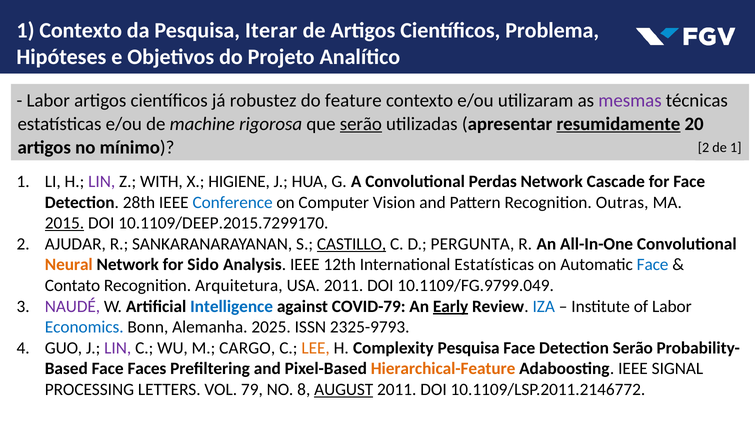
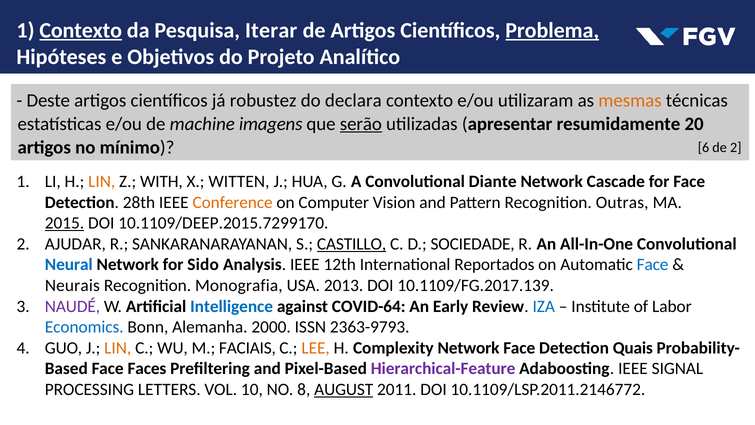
Contexto at (81, 30) underline: none -> present
Problema underline: none -> present
Labor at (48, 100): Labor -> Deste
feature: feature -> declara
mesmas colour: purple -> orange
rigorosa: rigorosa -> imagens
resumidamente underline: present -> none
2 at (703, 147): 2 -> 6
de 1: 1 -> 2
LIN at (102, 182) colour: purple -> orange
HIGIENE: HIGIENE -> WITTEN
Perdas: Perdas -> Diante
Conference colour: blue -> orange
PERGUNTA: PERGUNTA -> SOCIEDADE
Neural colour: orange -> blue
International Estatísticas: Estatísticas -> Reportados
Contato: Contato -> Neurais
Arquitetura: Arquitetura -> Monografia
USA 2011: 2011 -> 2013
10.1109/FG.9799.049: 10.1109/FG.9799.049 -> 10.1109/FG.2017.139
COVID-79: COVID-79 -> COVID-64
Early underline: present -> none
2025: 2025 -> 2000
2325-9793: 2325-9793 -> 2363-9793
LIN at (118, 348) colour: purple -> orange
CARGO: CARGO -> FACIAIS
Complexity Pesquisa: Pesquisa -> Network
Detection Serão: Serão -> Quais
Hierarchical-Feature colour: orange -> purple
79: 79 -> 10
